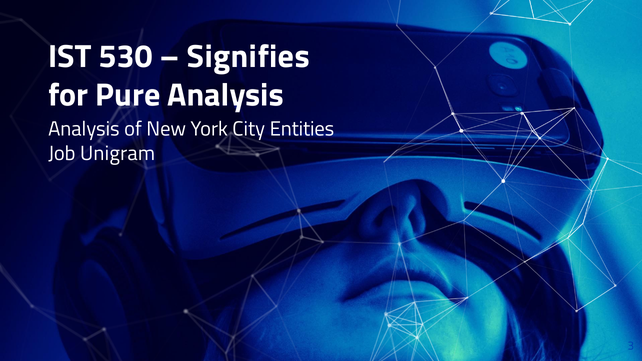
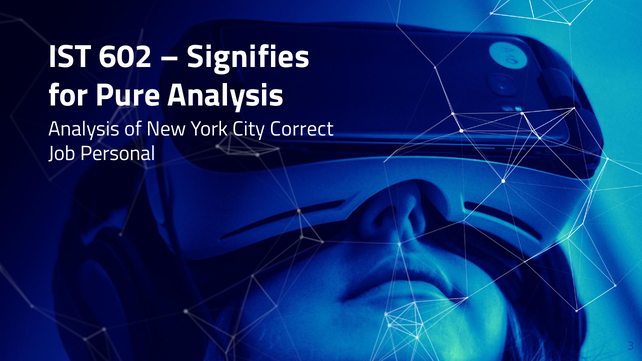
530: 530 -> 602
Entities: Entities -> Correct
Unigram: Unigram -> Personal
